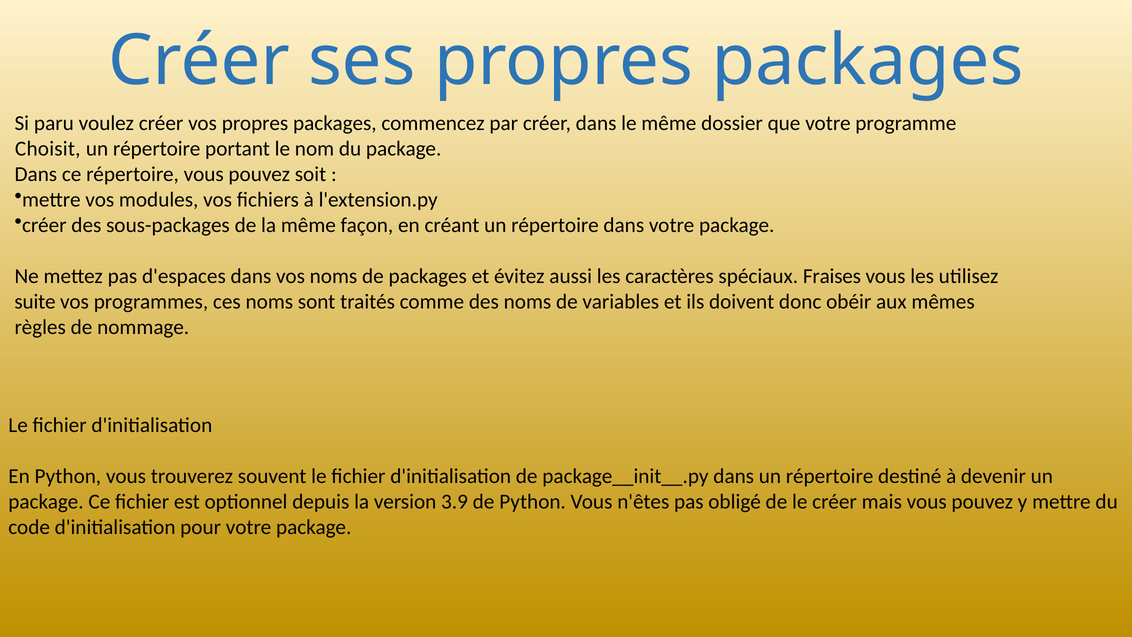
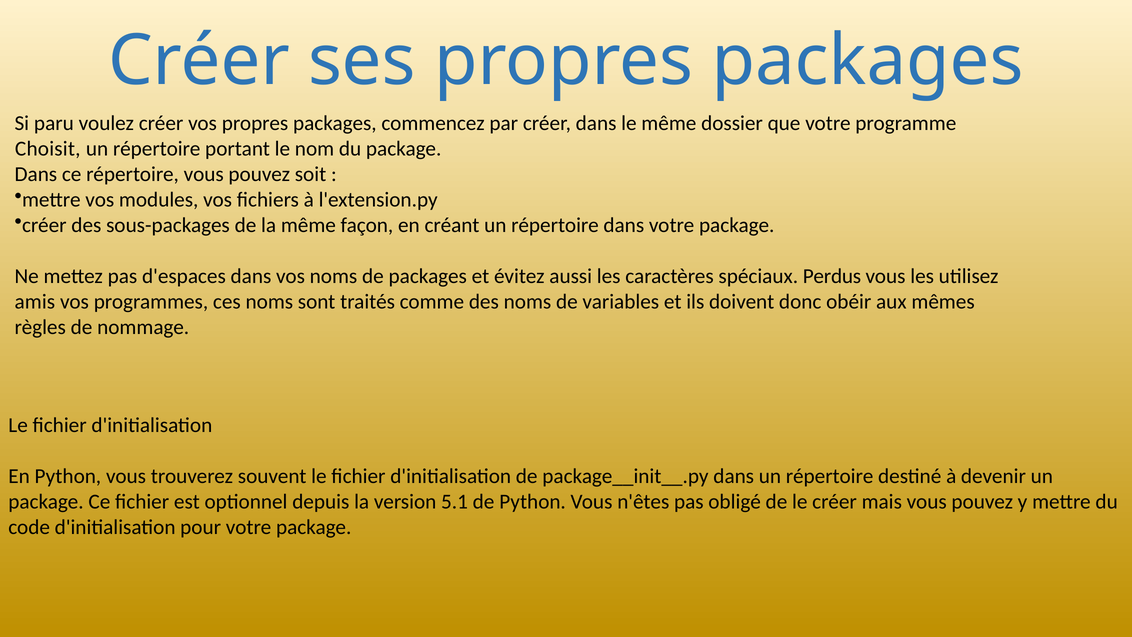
Fraises: Fraises -> Perdus
suite: suite -> amis
3.9: 3.9 -> 5.1
